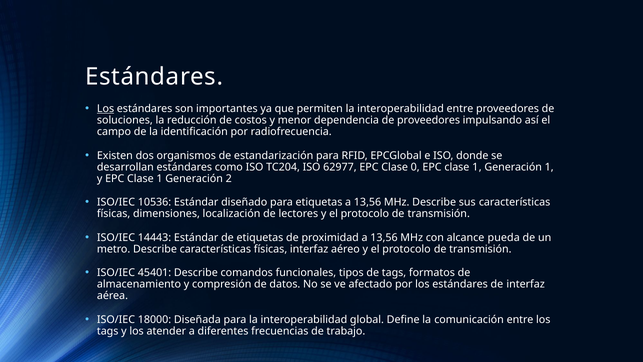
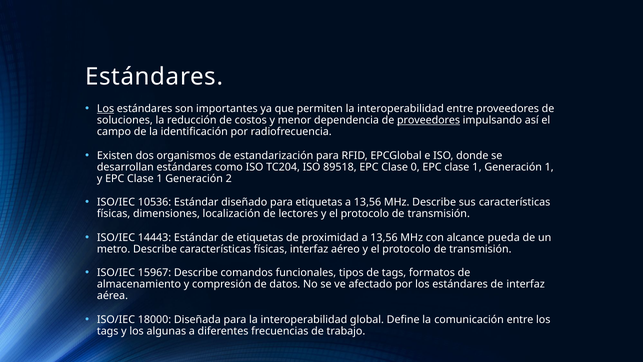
proveedores at (429, 120) underline: none -> present
62977: 62977 -> 89518
45401: 45401 -> 15967
atender: atender -> algunas
